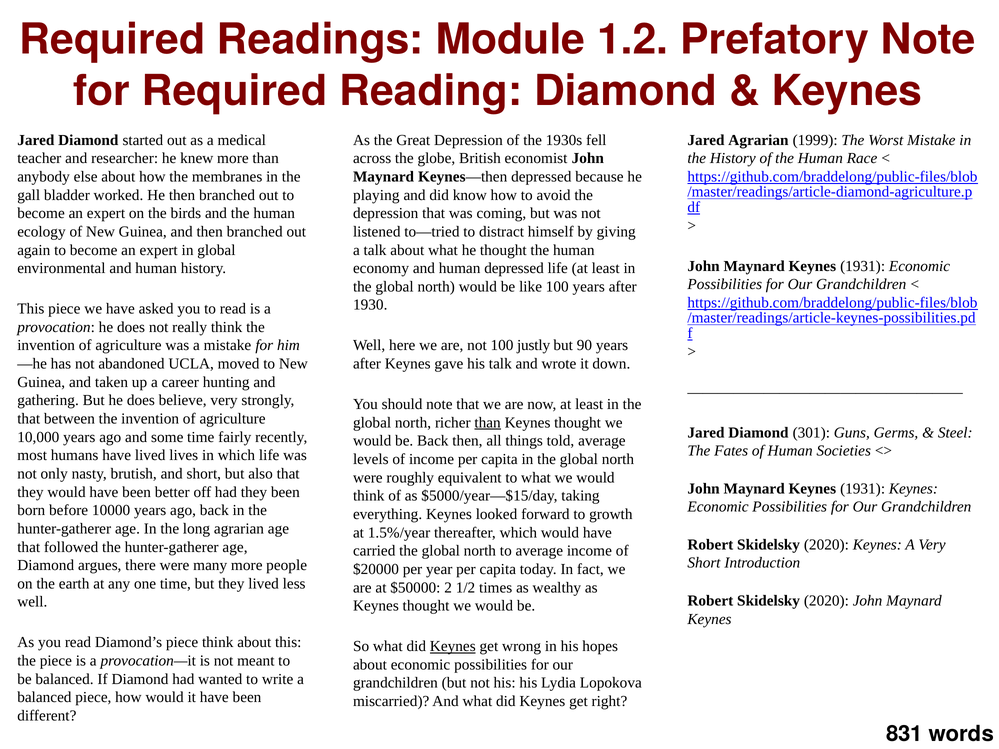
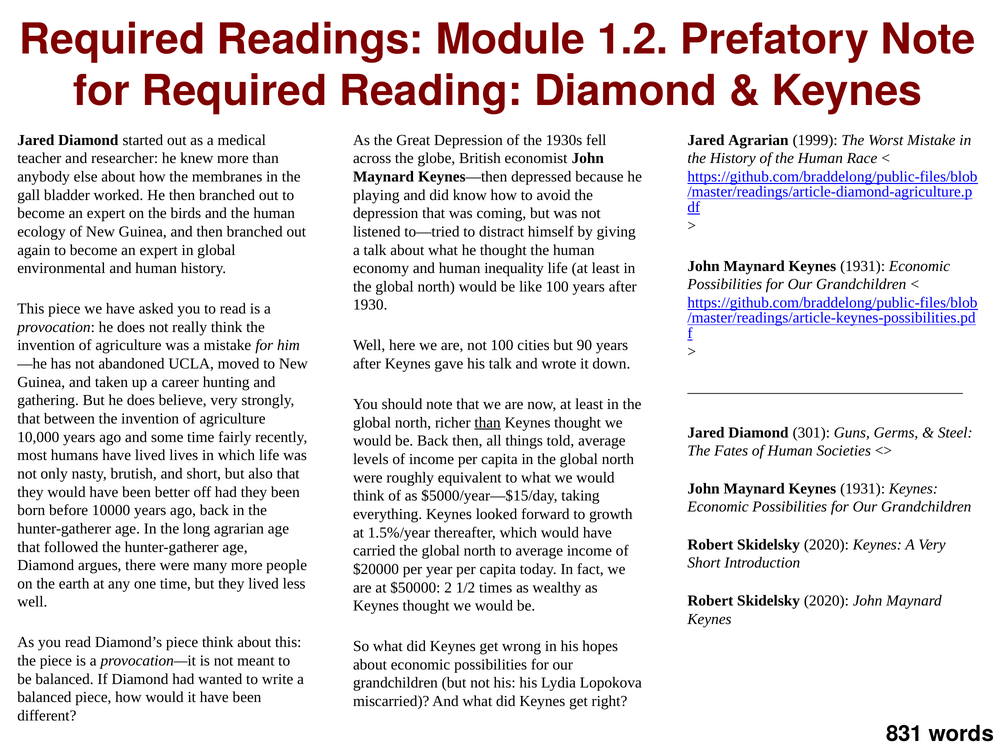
human depressed: depressed -> inequality
justly: justly -> cities
Keynes at (453, 647) underline: present -> none
